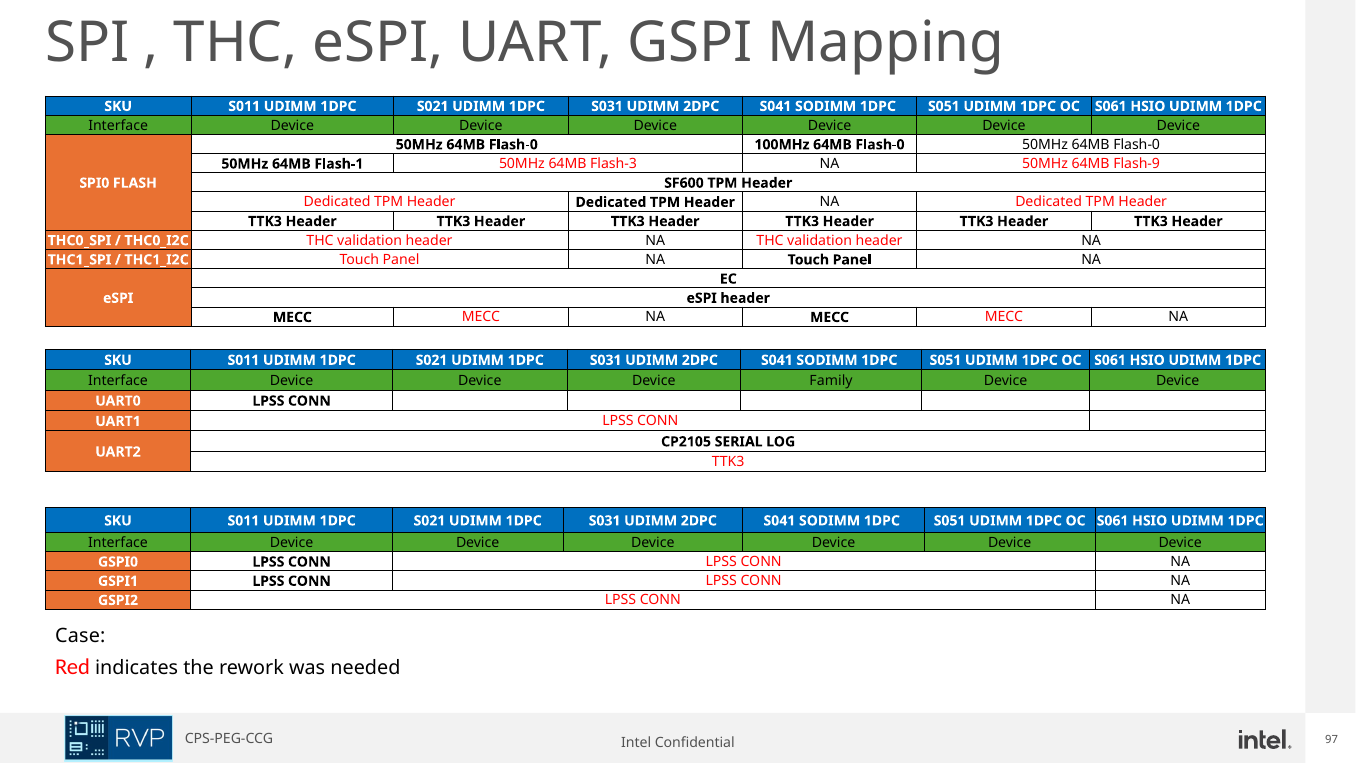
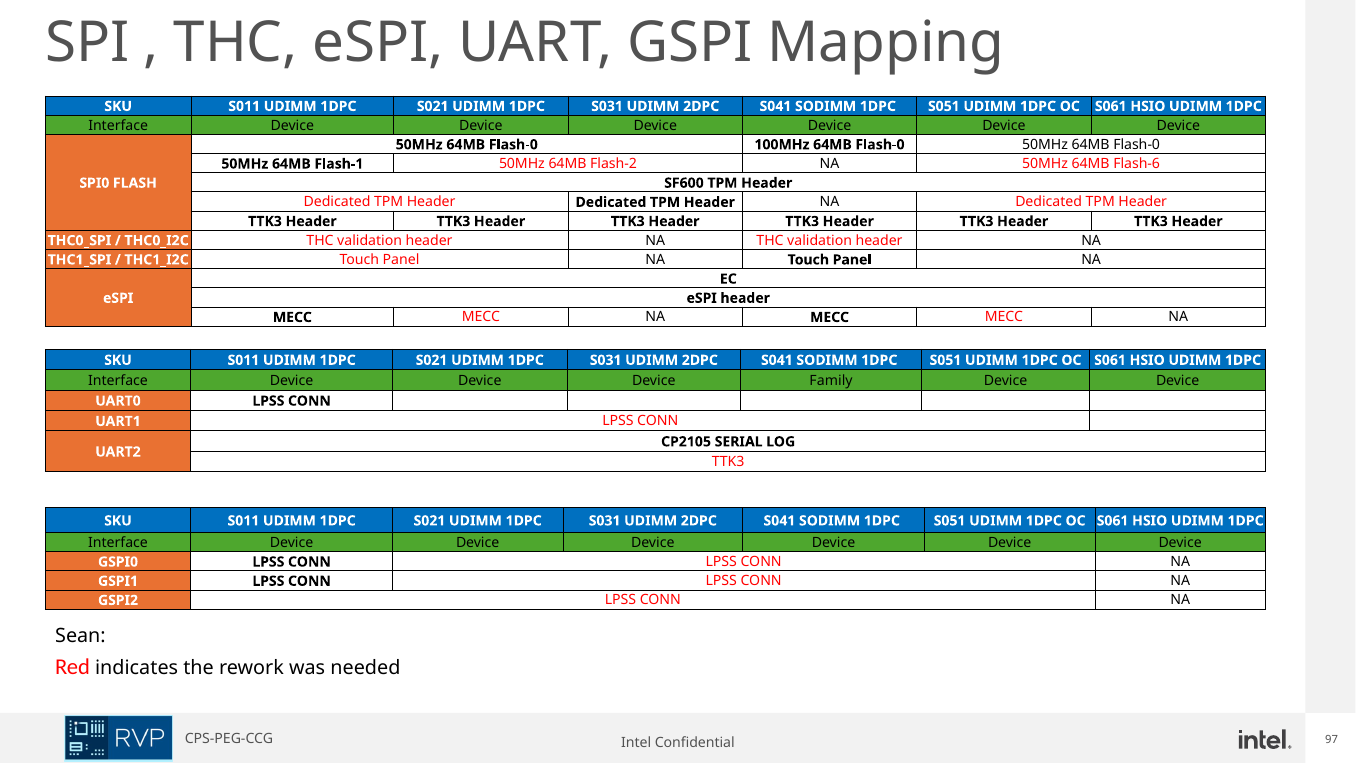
Flash-3: Flash-3 -> Flash-2
Flash-9: Flash-9 -> Flash-6
Case: Case -> Sean
